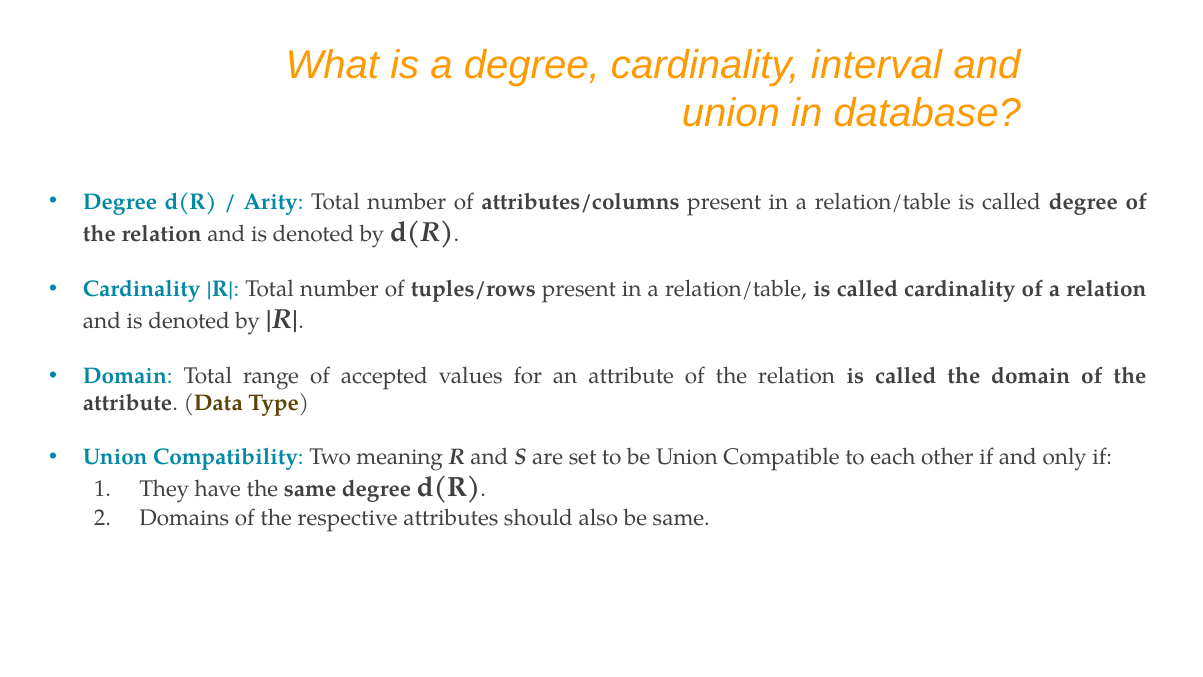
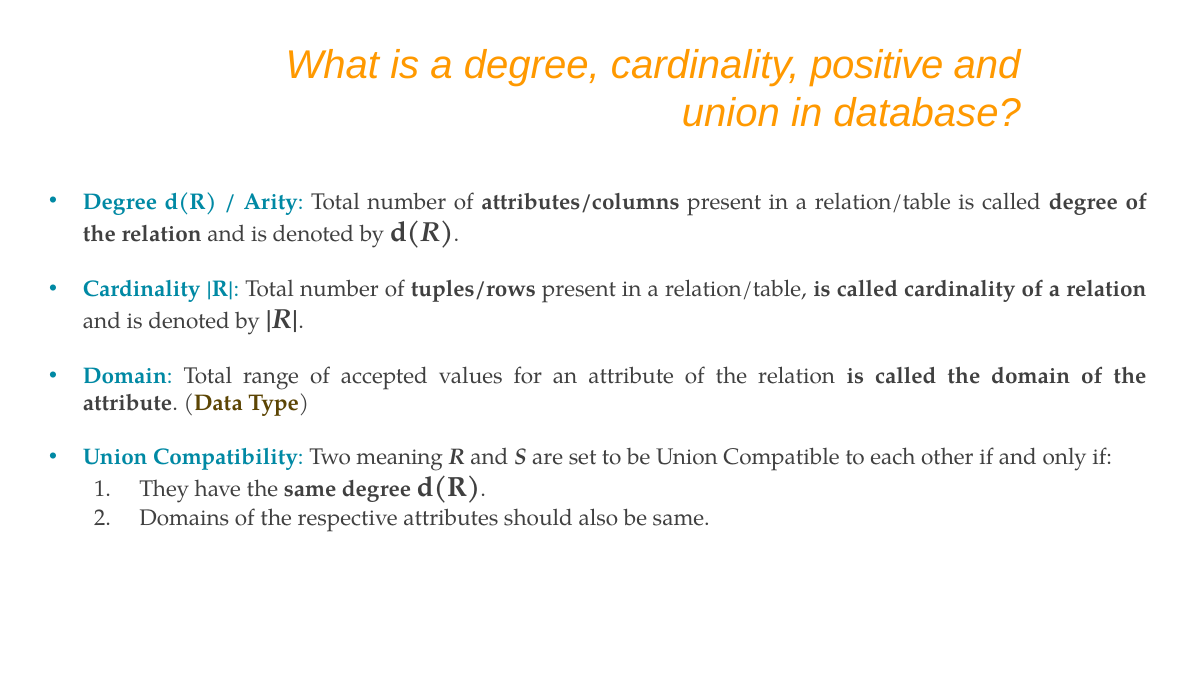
interval: interval -> positive
